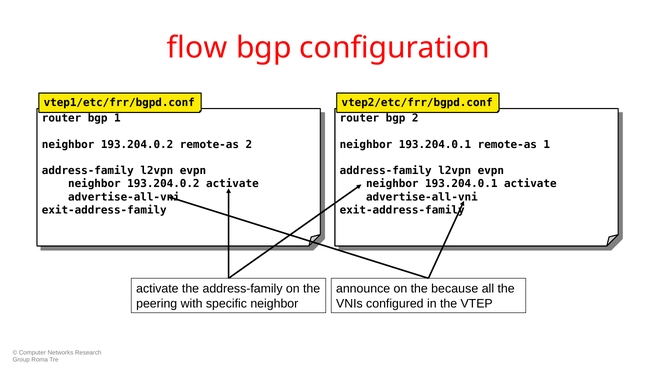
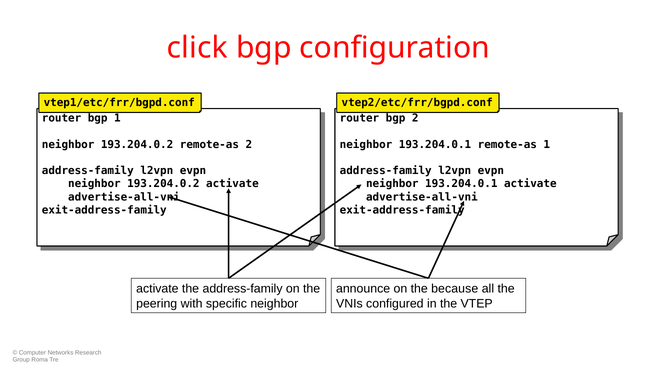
flow: flow -> click
